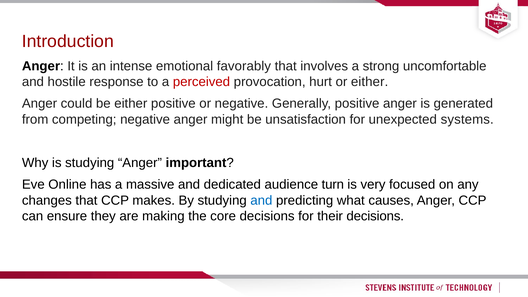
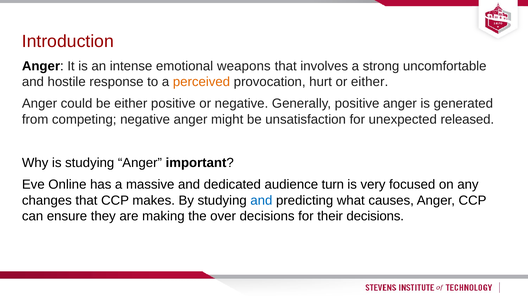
favorably: favorably -> weapons
perceived colour: red -> orange
systems: systems -> released
core: core -> over
